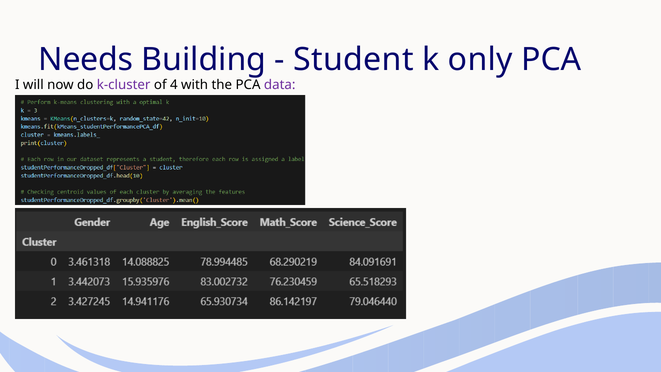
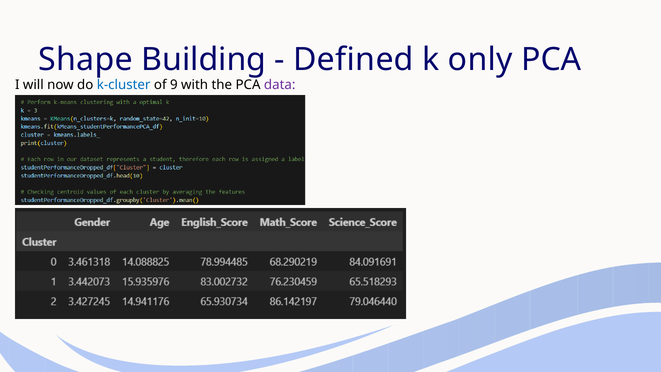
Needs: Needs -> Shape
Student: Student -> Defined
k-cluster colour: purple -> blue
4: 4 -> 9
